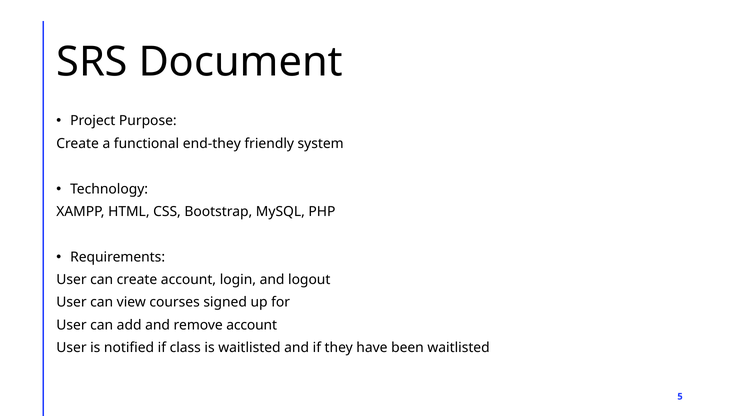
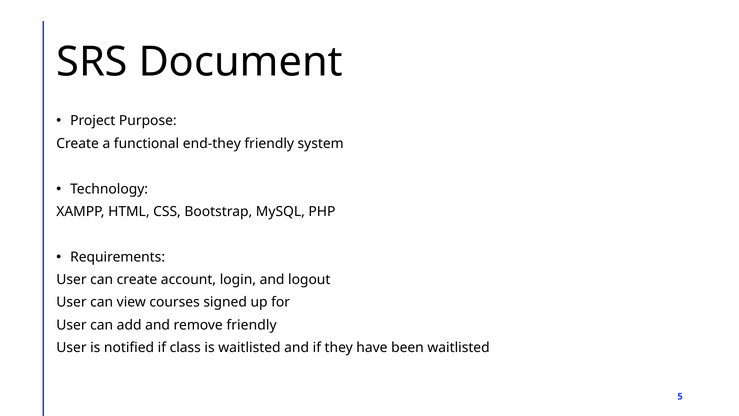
remove account: account -> friendly
